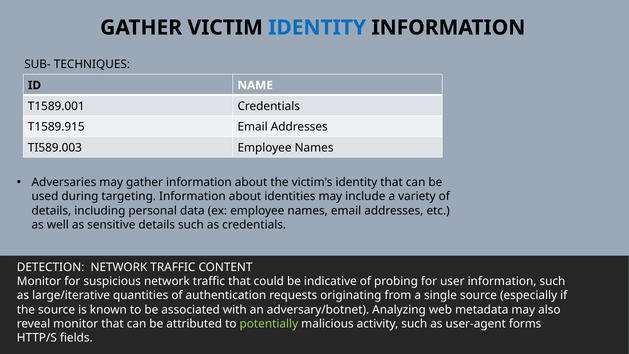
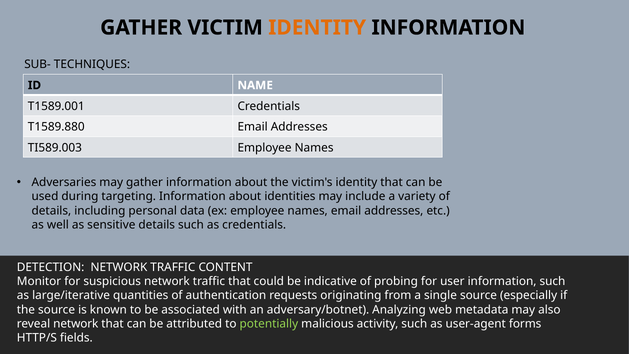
IDENTITY at (317, 28) colour: blue -> orange
T1589.915: T1589.915 -> T1589.880
reveal monitor: monitor -> network
